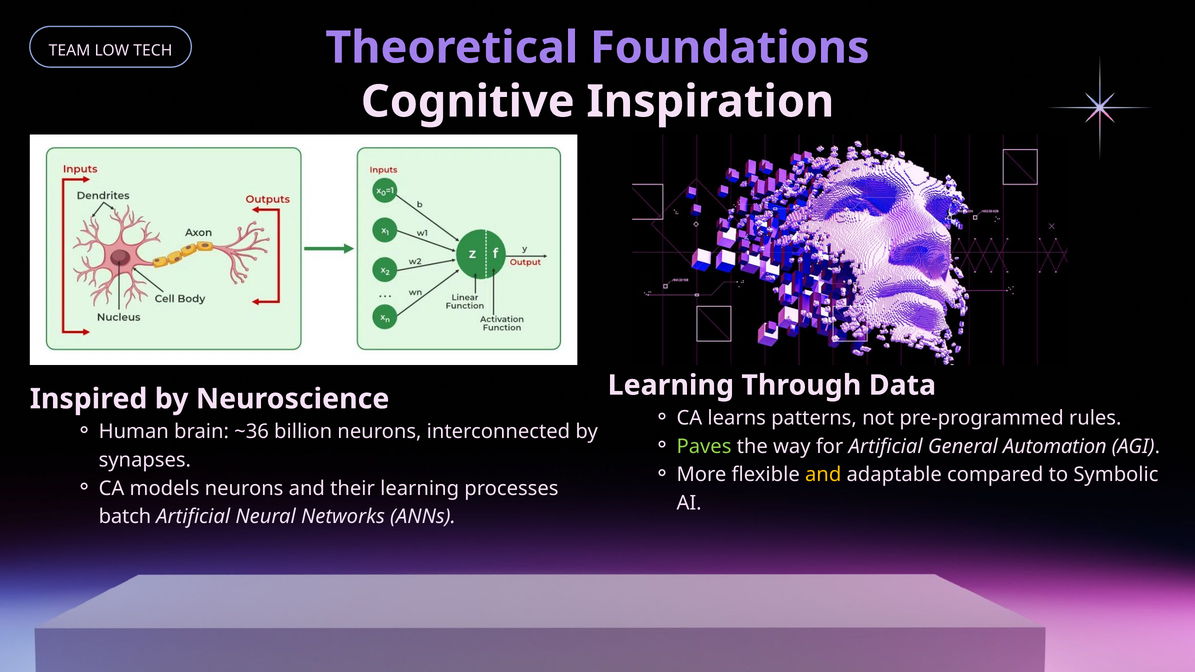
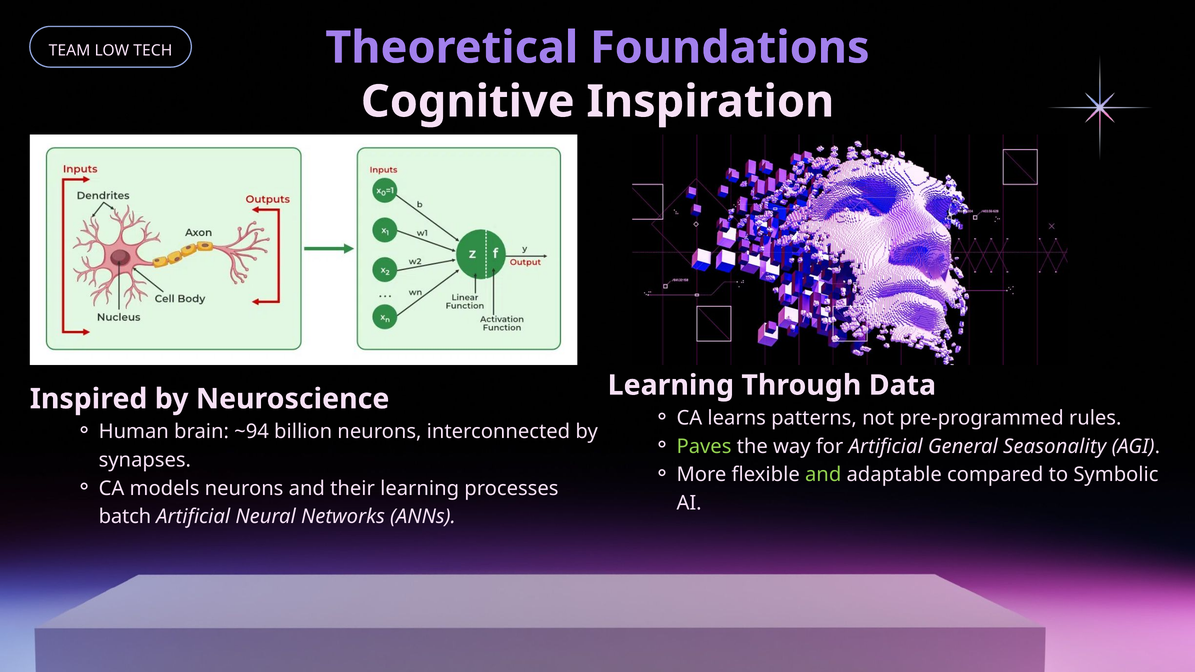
~36: ~36 -> ~94
Automation: Automation -> Seasonality
and at (823, 475) colour: yellow -> light green
